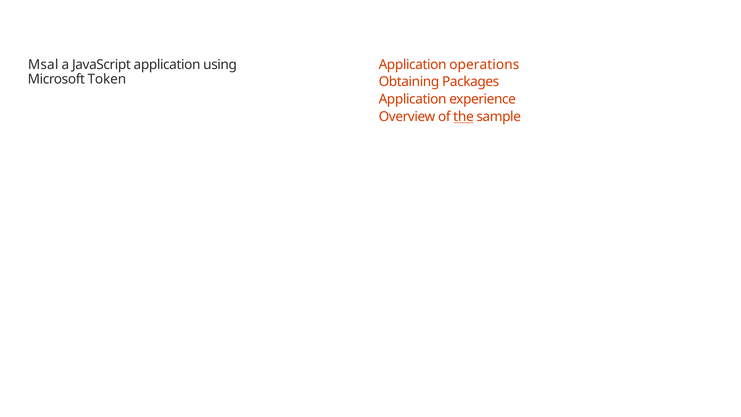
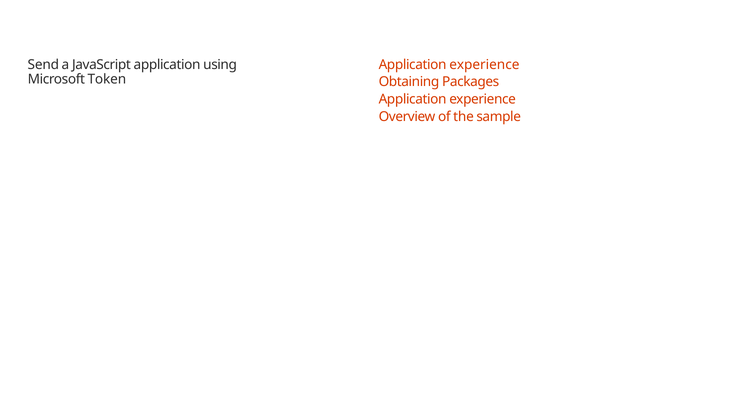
Msal: Msal -> Send
operations at (484, 65): operations -> experience
the underline: present -> none
